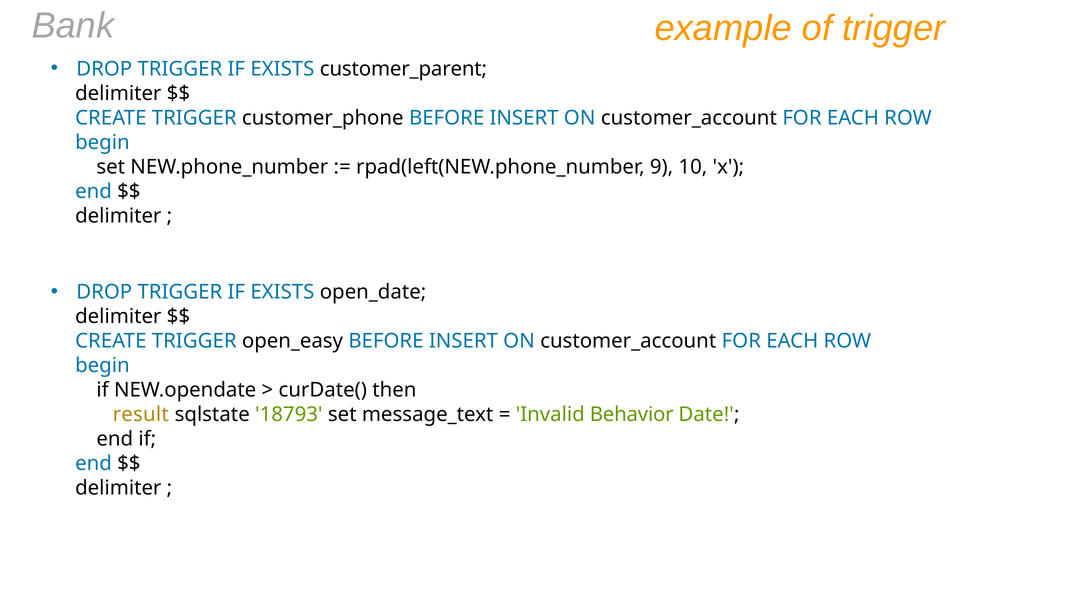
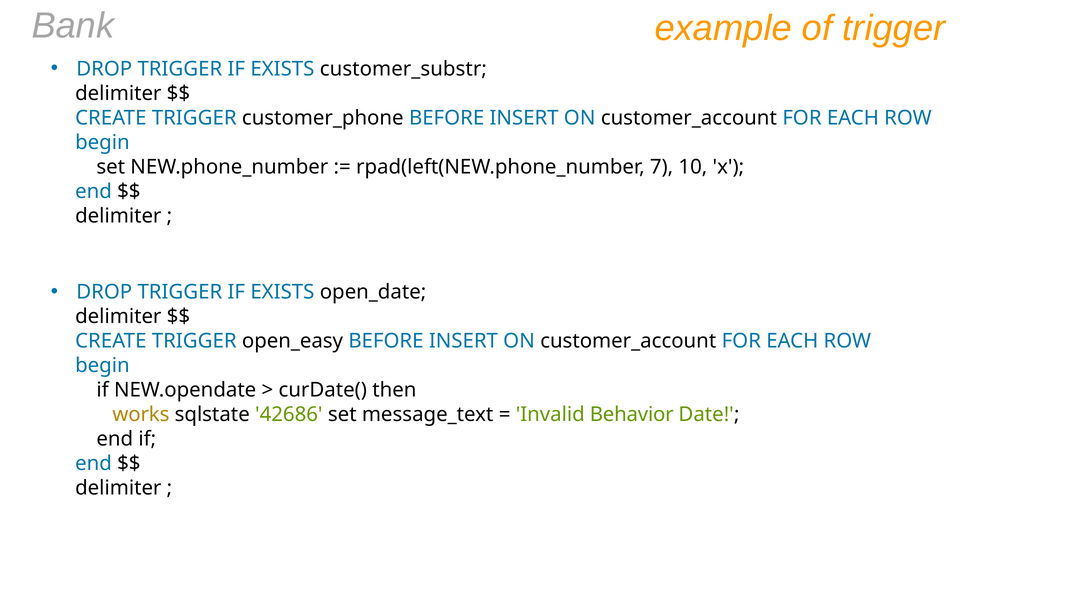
customer_parent: customer_parent -> customer_substr
9: 9 -> 7
result: result -> works
18793: 18793 -> 42686
